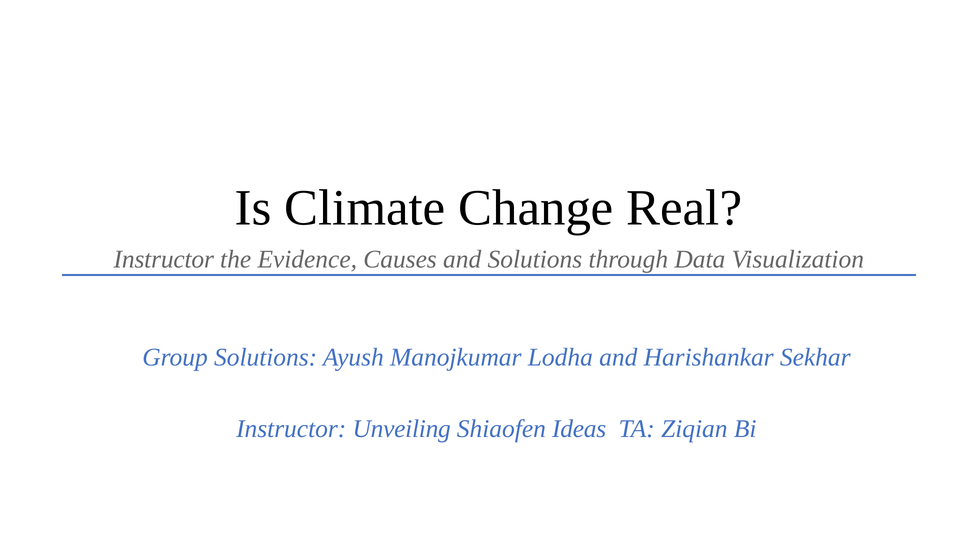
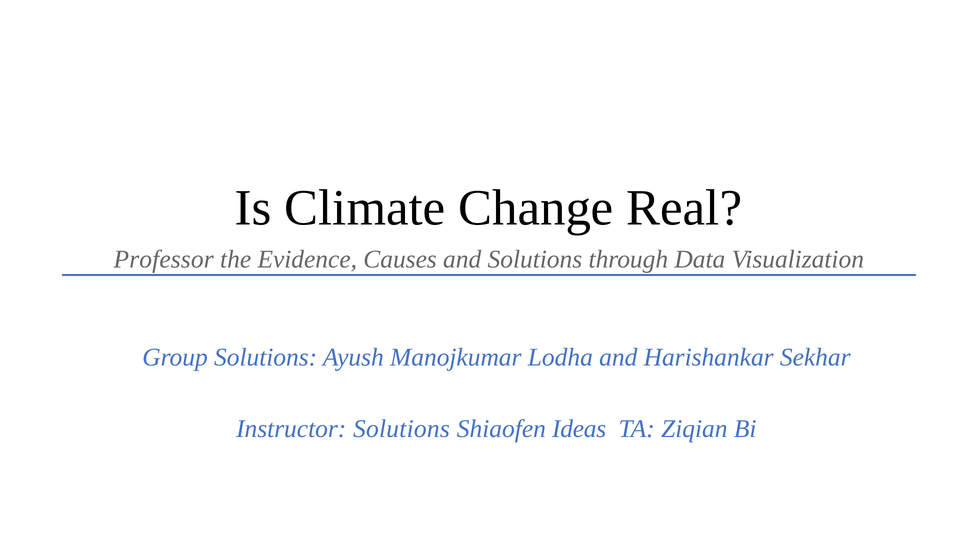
Instructor at (164, 260): Instructor -> Professor
Instructor Unveiling: Unveiling -> Solutions
